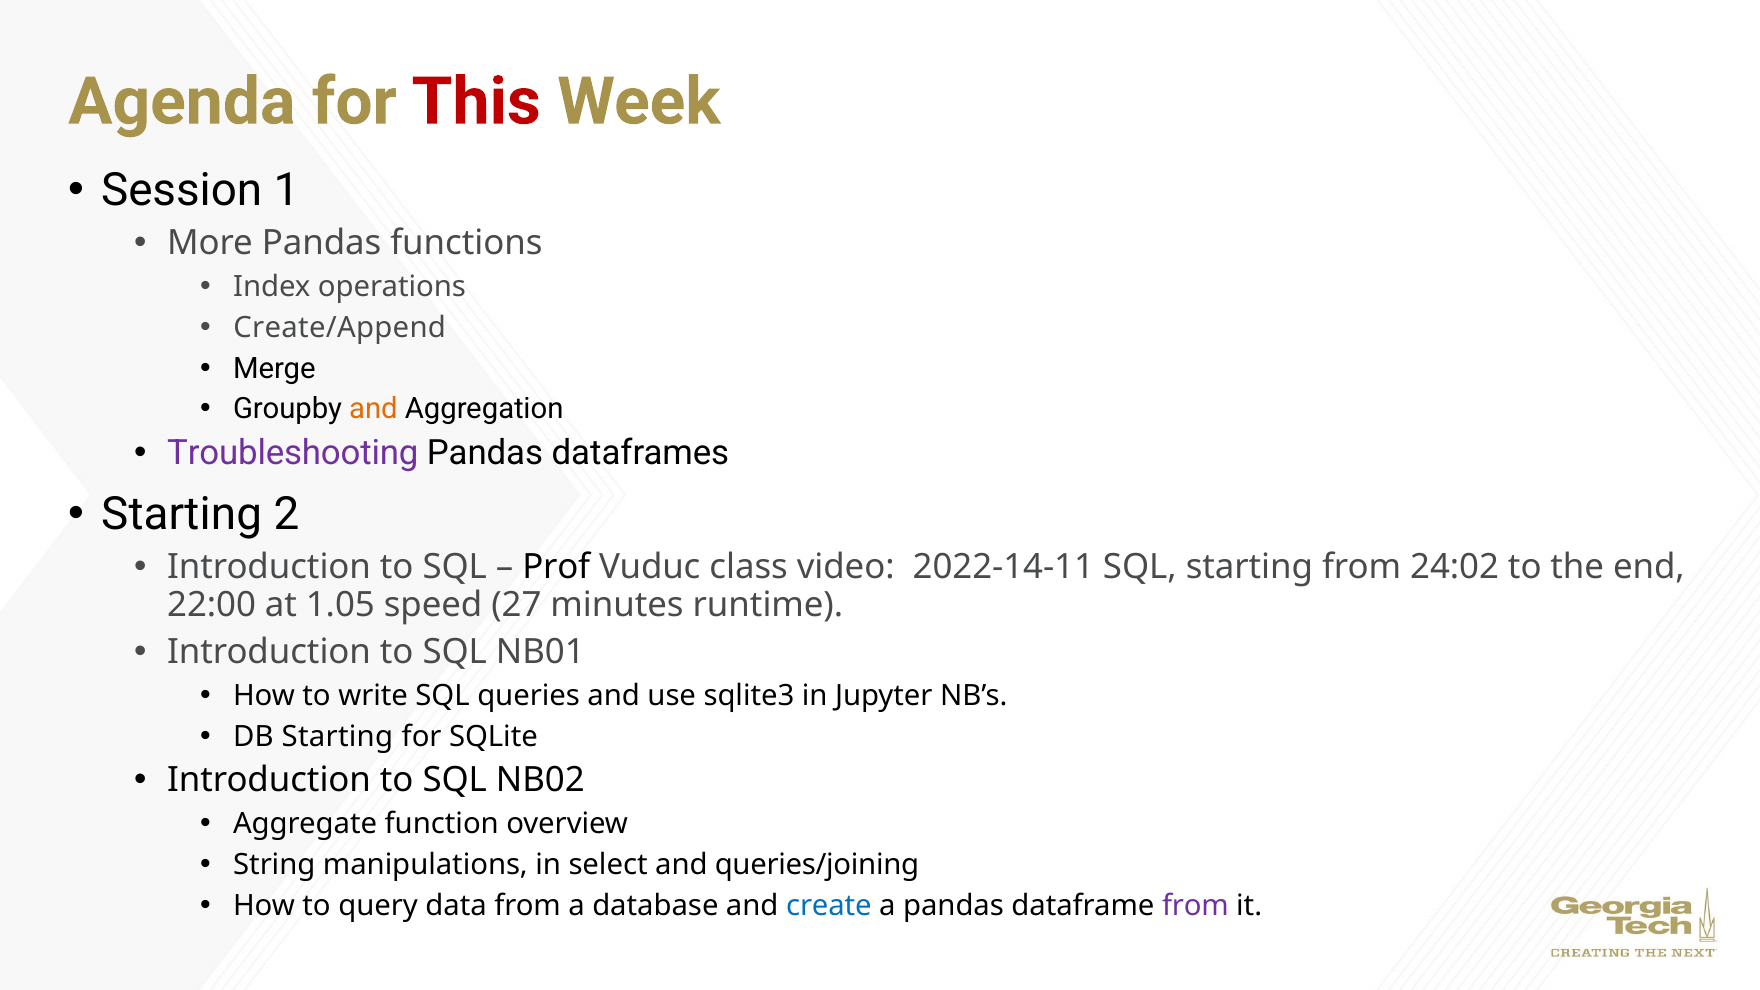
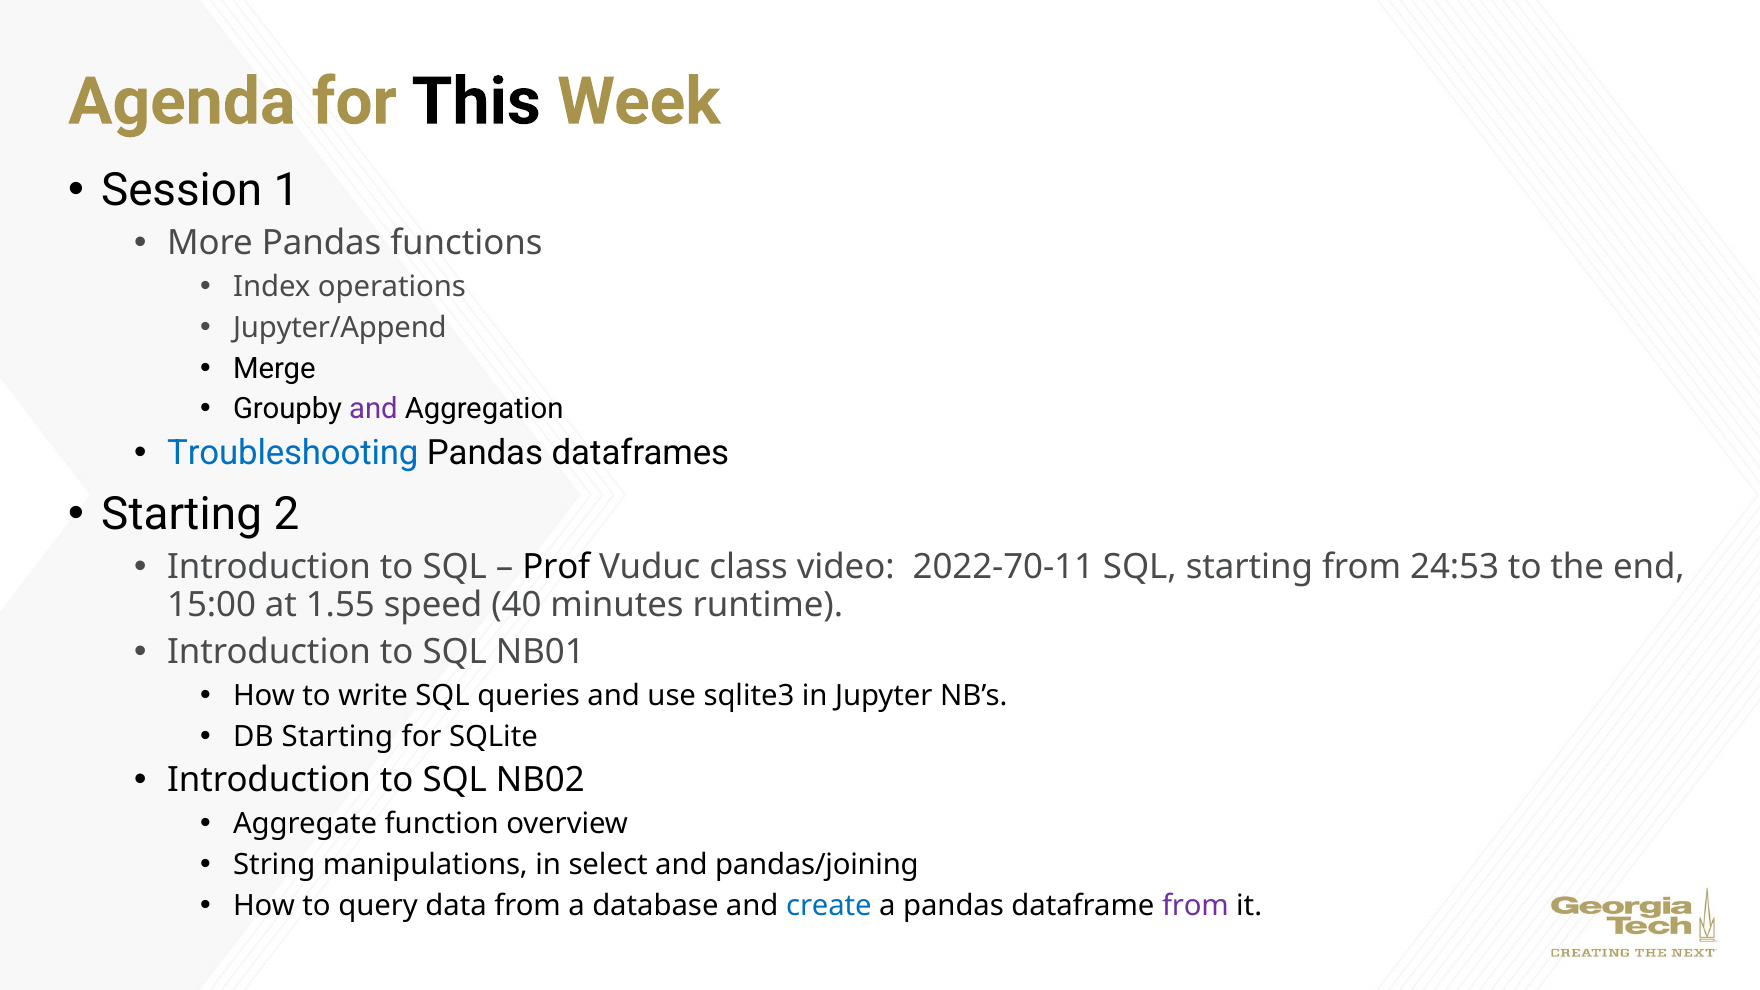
This colour: red -> black
Create/Append: Create/Append -> Jupyter/Append
and at (373, 409) colour: orange -> purple
Troubleshooting colour: purple -> blue
2022-14-11: 2022-14-11 -> 2022-70-11
24:02: 24:02 -> 24:53
22:00: 22:00 -> 15:00
1.05: 1.05 -> 1.55
27: 27 -> 40
queries/joining: queries/joining -> pandas/joining
